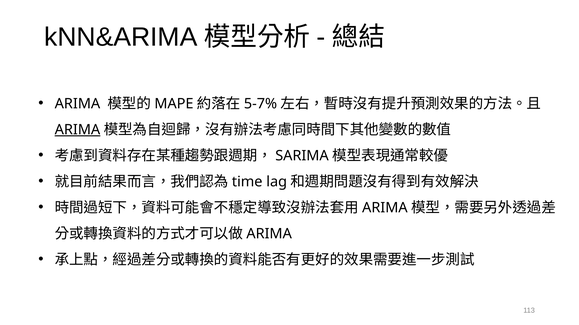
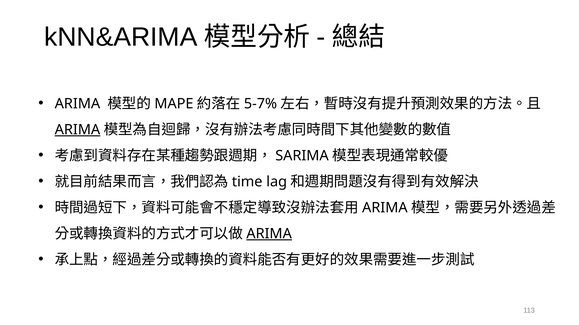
ARIMA at (269, 234) underline: none -> present
